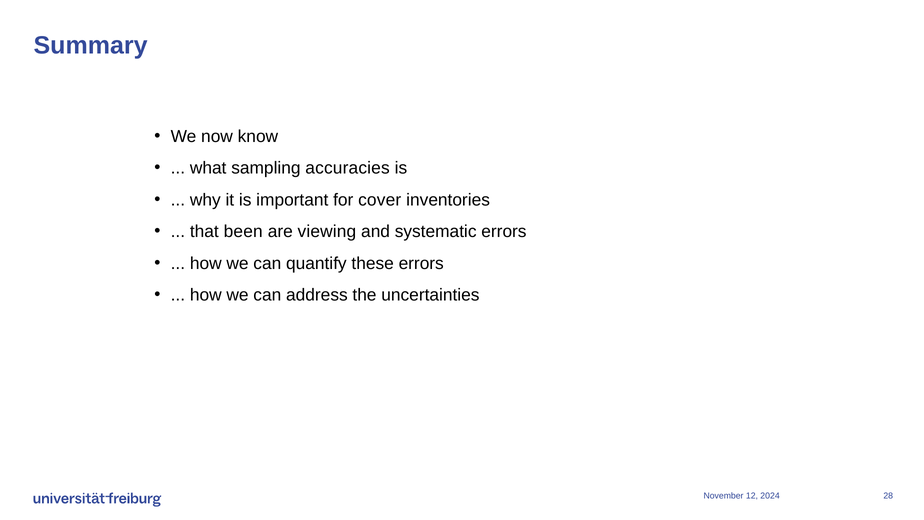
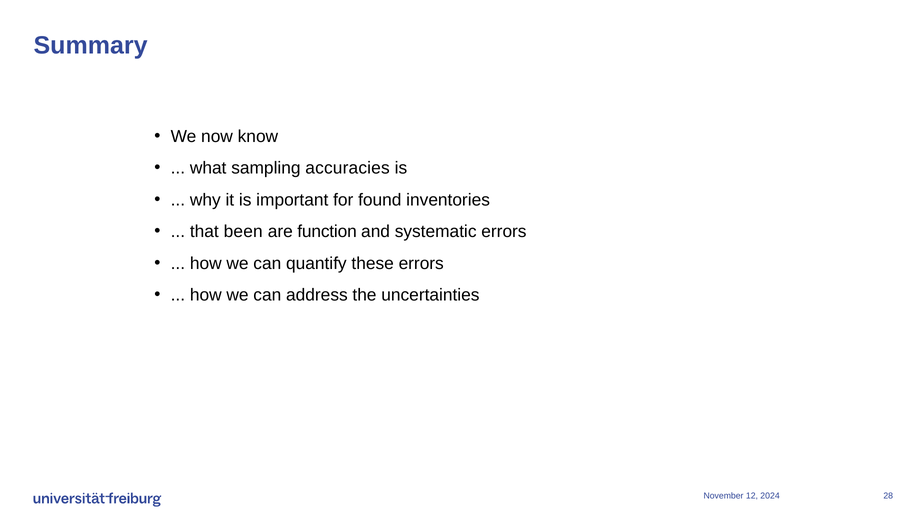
cover: cover -> found
viewing: viewing -> function
